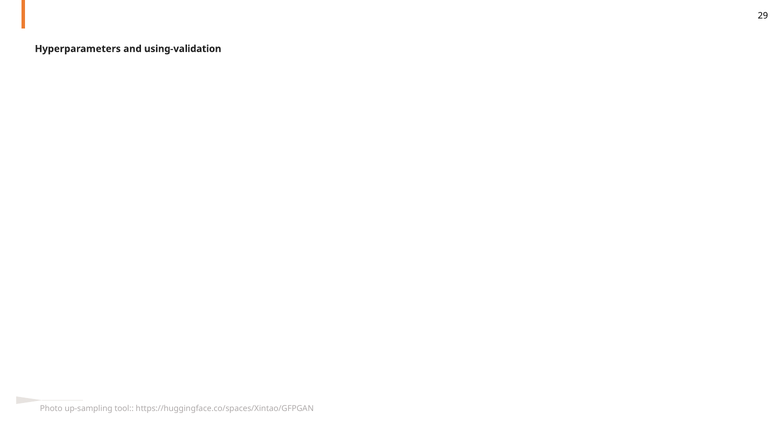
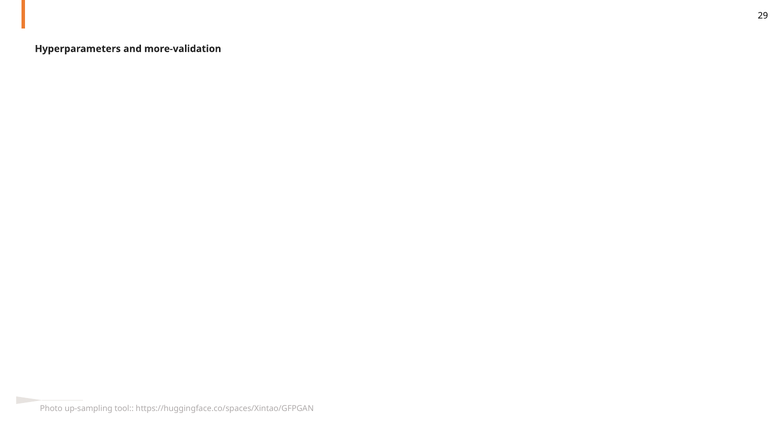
using‑validation: using‑validation -> more‑validation
